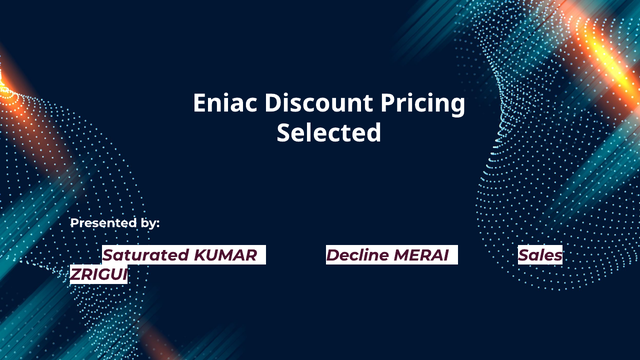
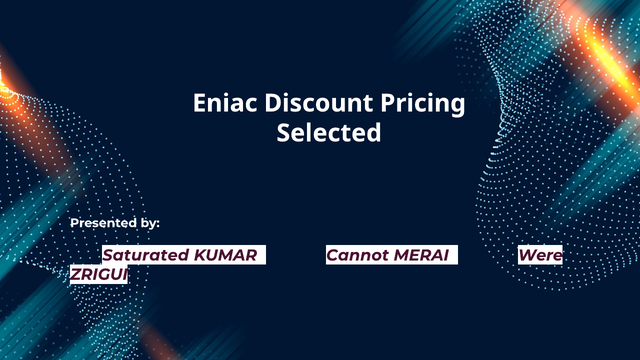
Decline: Decline -> Cannot
Sales: Sales -> Were
